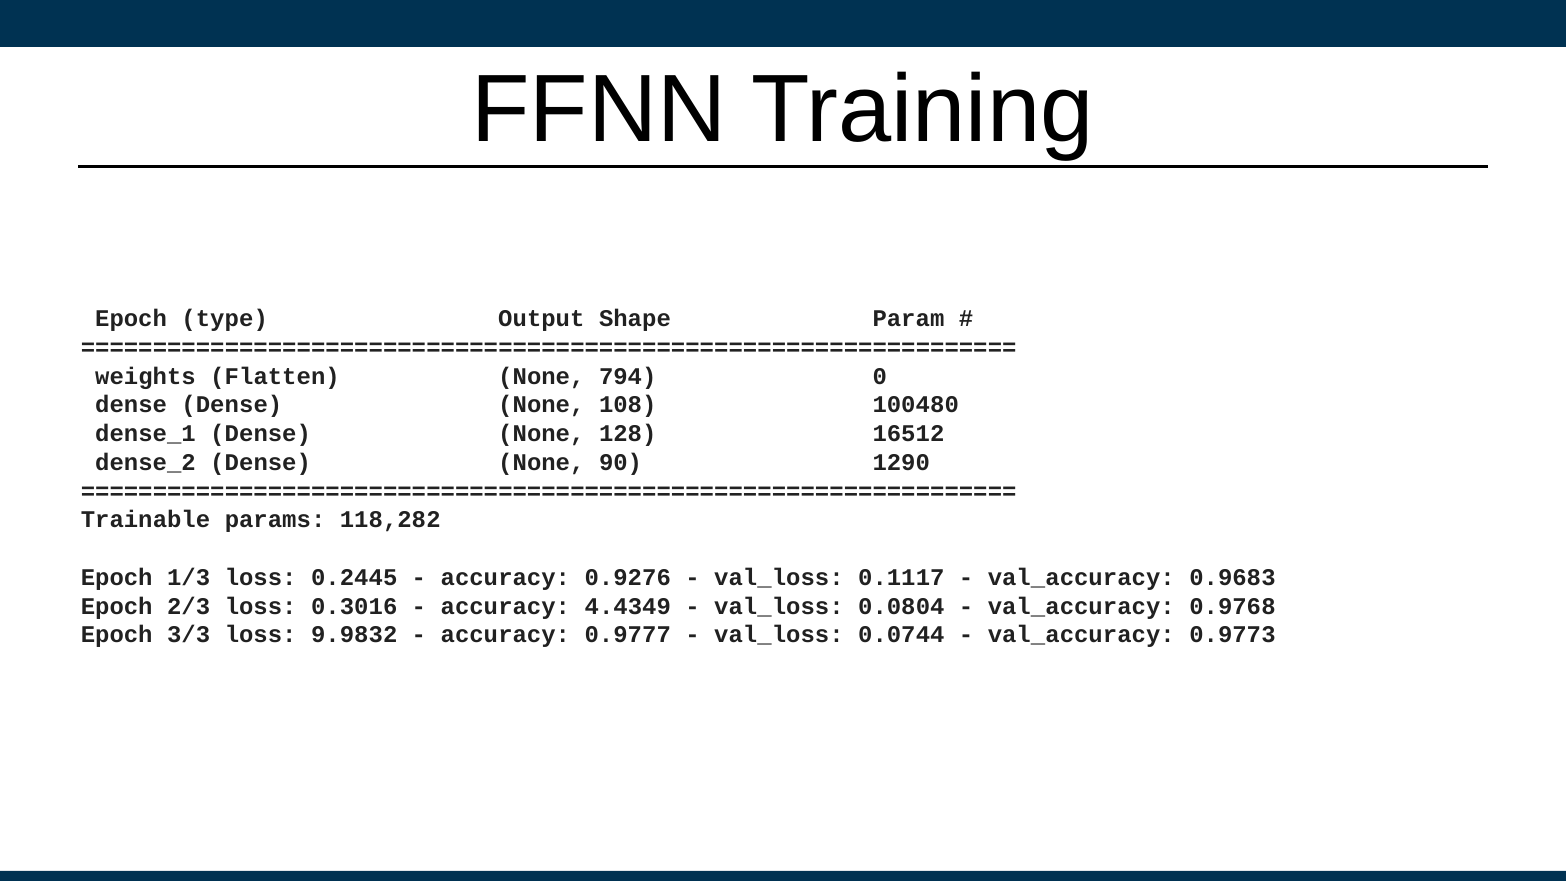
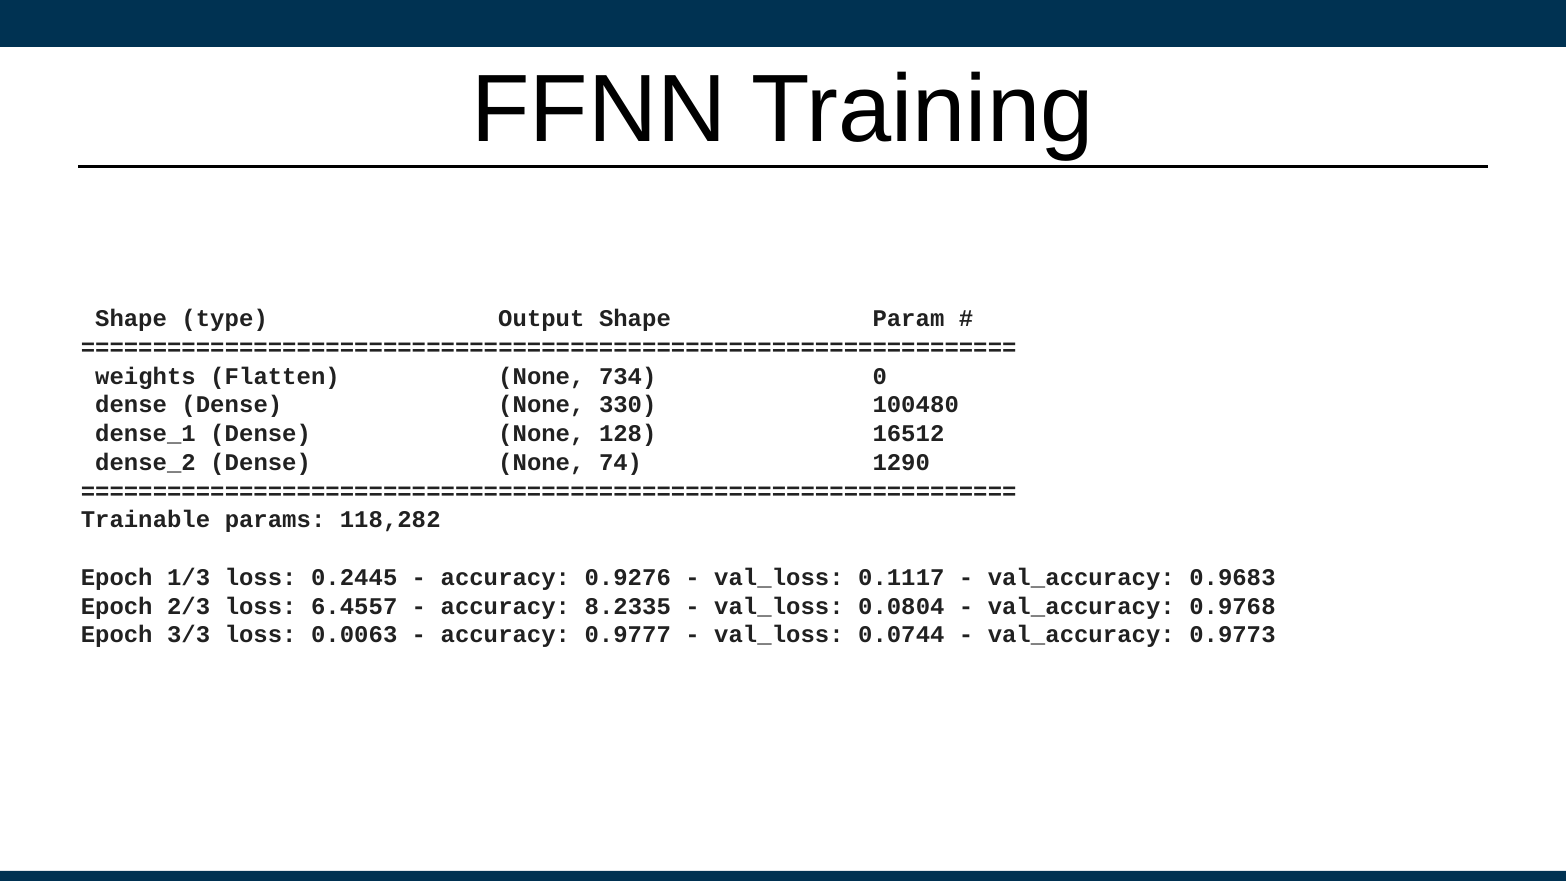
Epoch at (131, 319): Epoch -> Shape
794: 794 -> 734
108: 108 -> 330
90: 90 -> 74
0.3016: 0.3016 -> 6.4557
4.4349: 4.4349 -> 8.2335
9.9832: 9.9832 -> 0.0063
